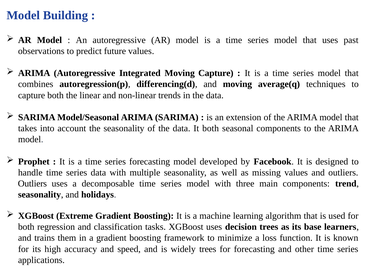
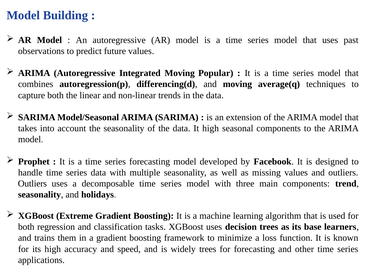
Moving Capture: Capture -> Popular
It both: both -> high
